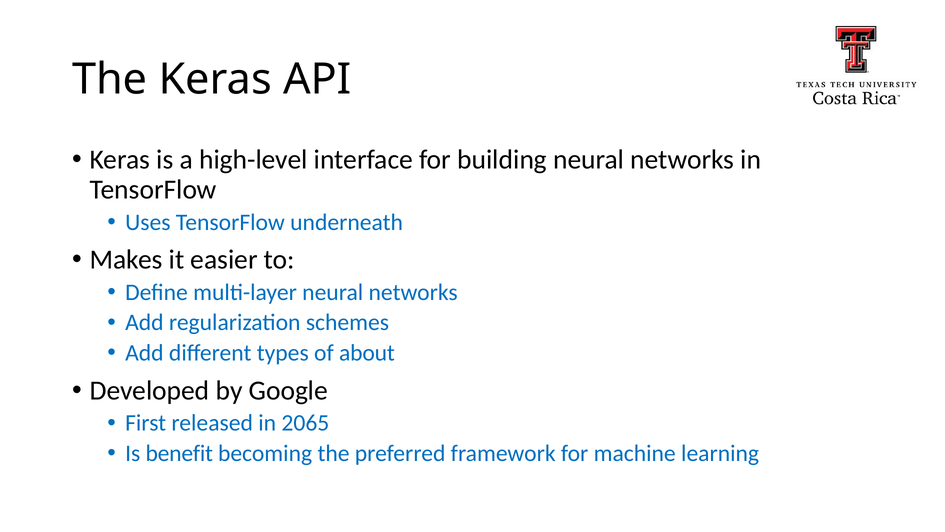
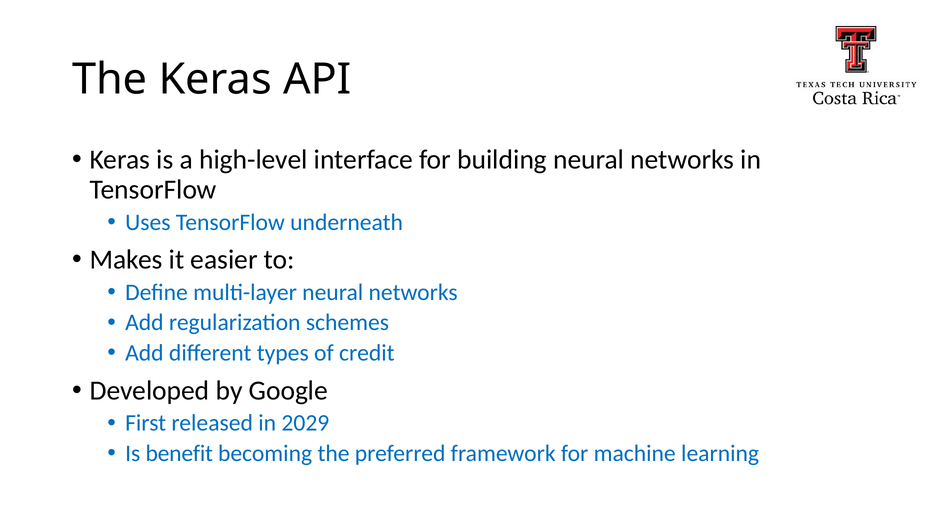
about: about -> credit
2065: 2065 -> 2029
